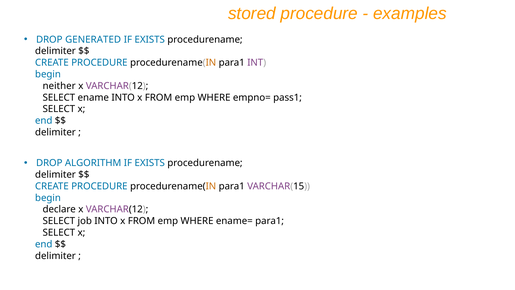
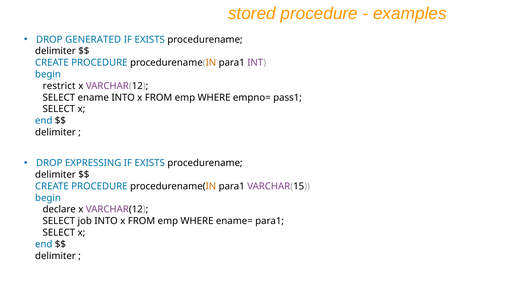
neither: neither -> restrict
ALGORITHM: ALGORITHM -> EXPRESSING
